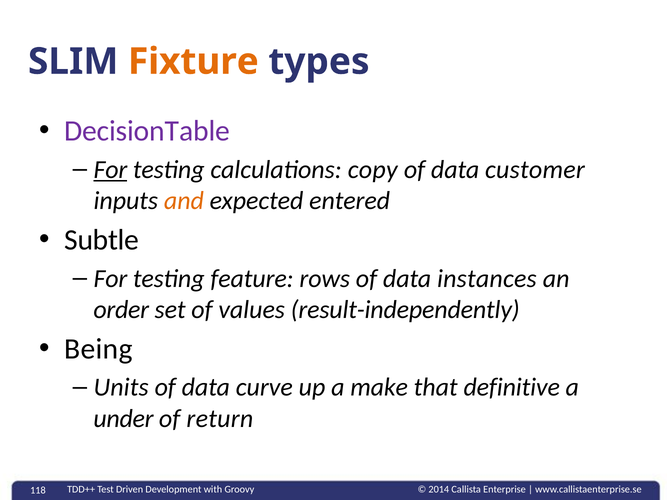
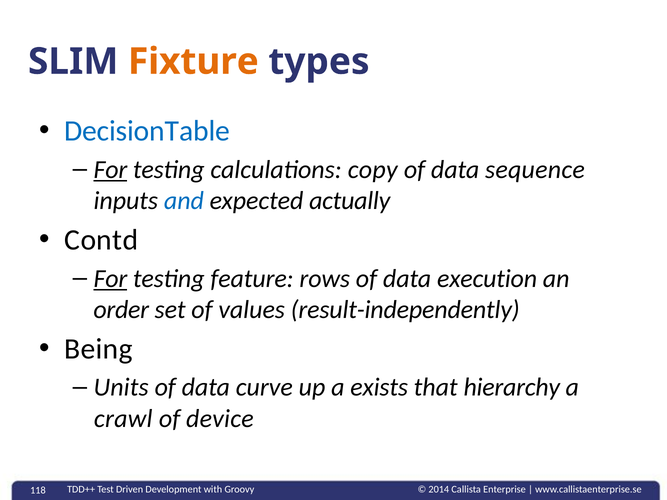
DecisionTable colour: purple -> blue
customer: customer -> sequence
and colour: orange -> blue
entered: entered -> actually
Subtle: Subtle -> Contd
For at (110, 279) underline: none -> present
instances: instances -> execution
make: make -> exists
definitive: definitive -> hierarchy
under: under -> crawl
return: return -> device
